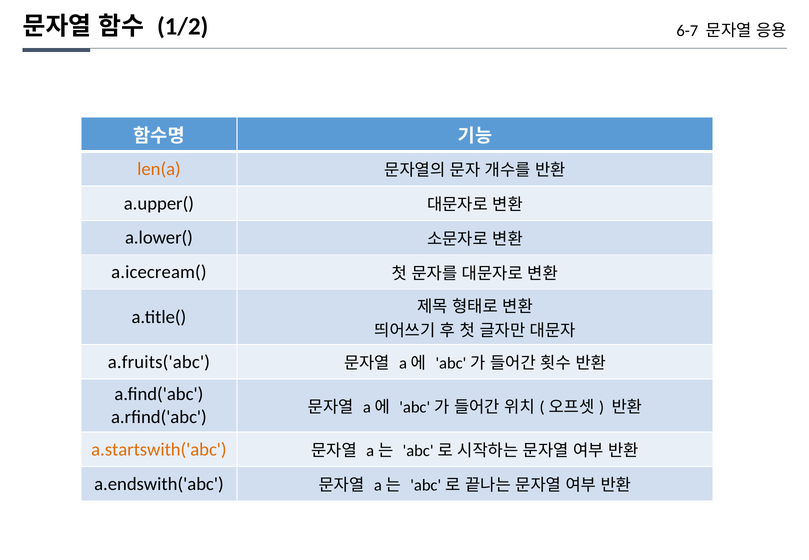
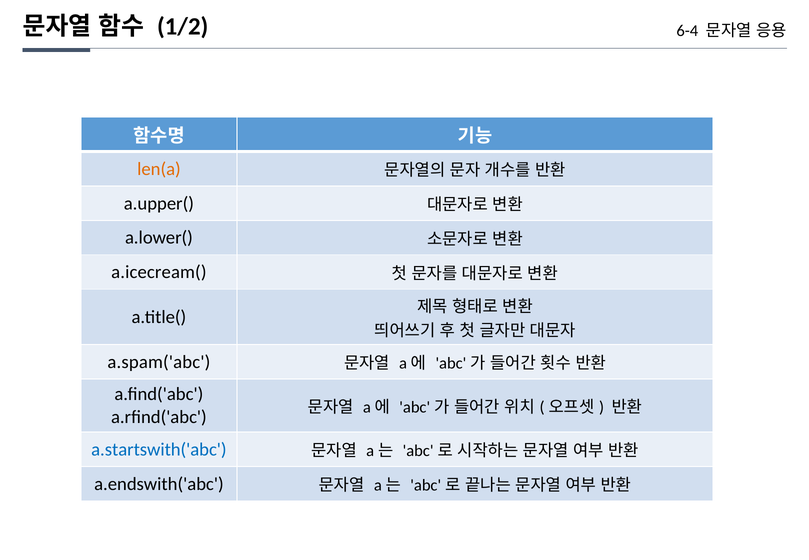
6-7: 6-7 -> 6-4
a.fruits('abc: a.fruits('abc -> a.spam('abc
a.startswith('abc colour: orange -> blue
